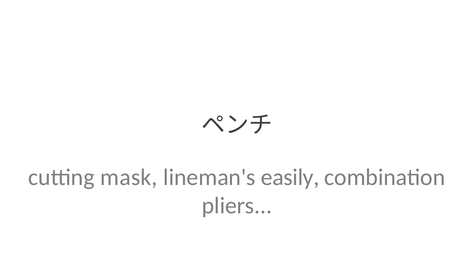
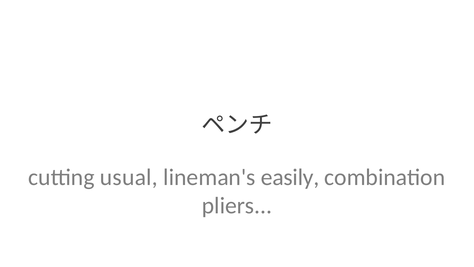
mask: mask -> usual
